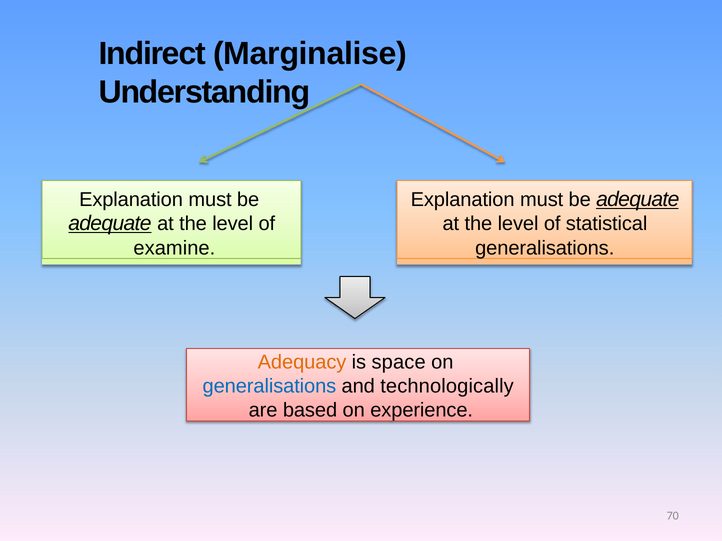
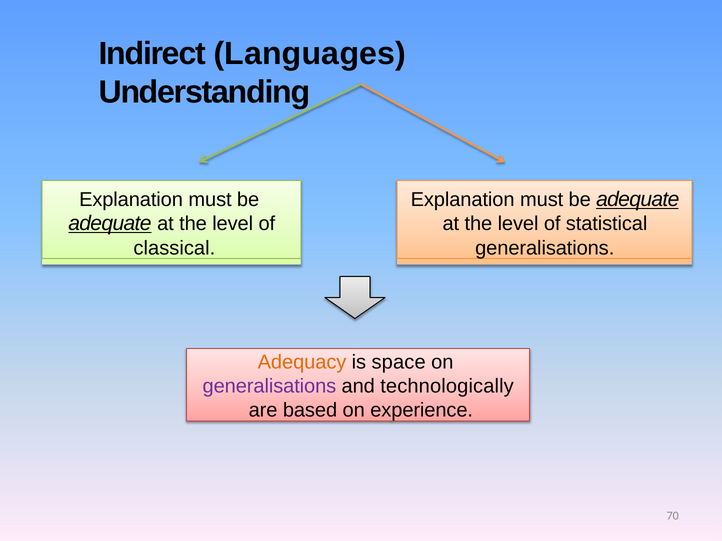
Marginalise: Marginalise -> Languages
examine: examine -> classical
generalisations at (269, 386) colour: blue -> purple
